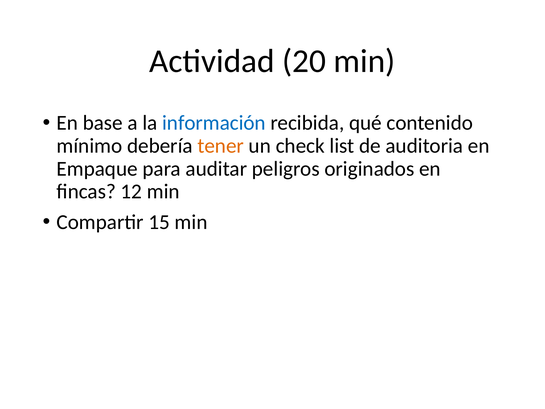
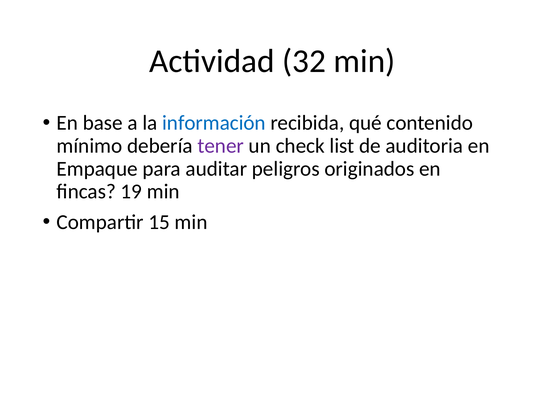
20: 20 -> 32
tener colour: orange -> purple
12: 12 -> 19
